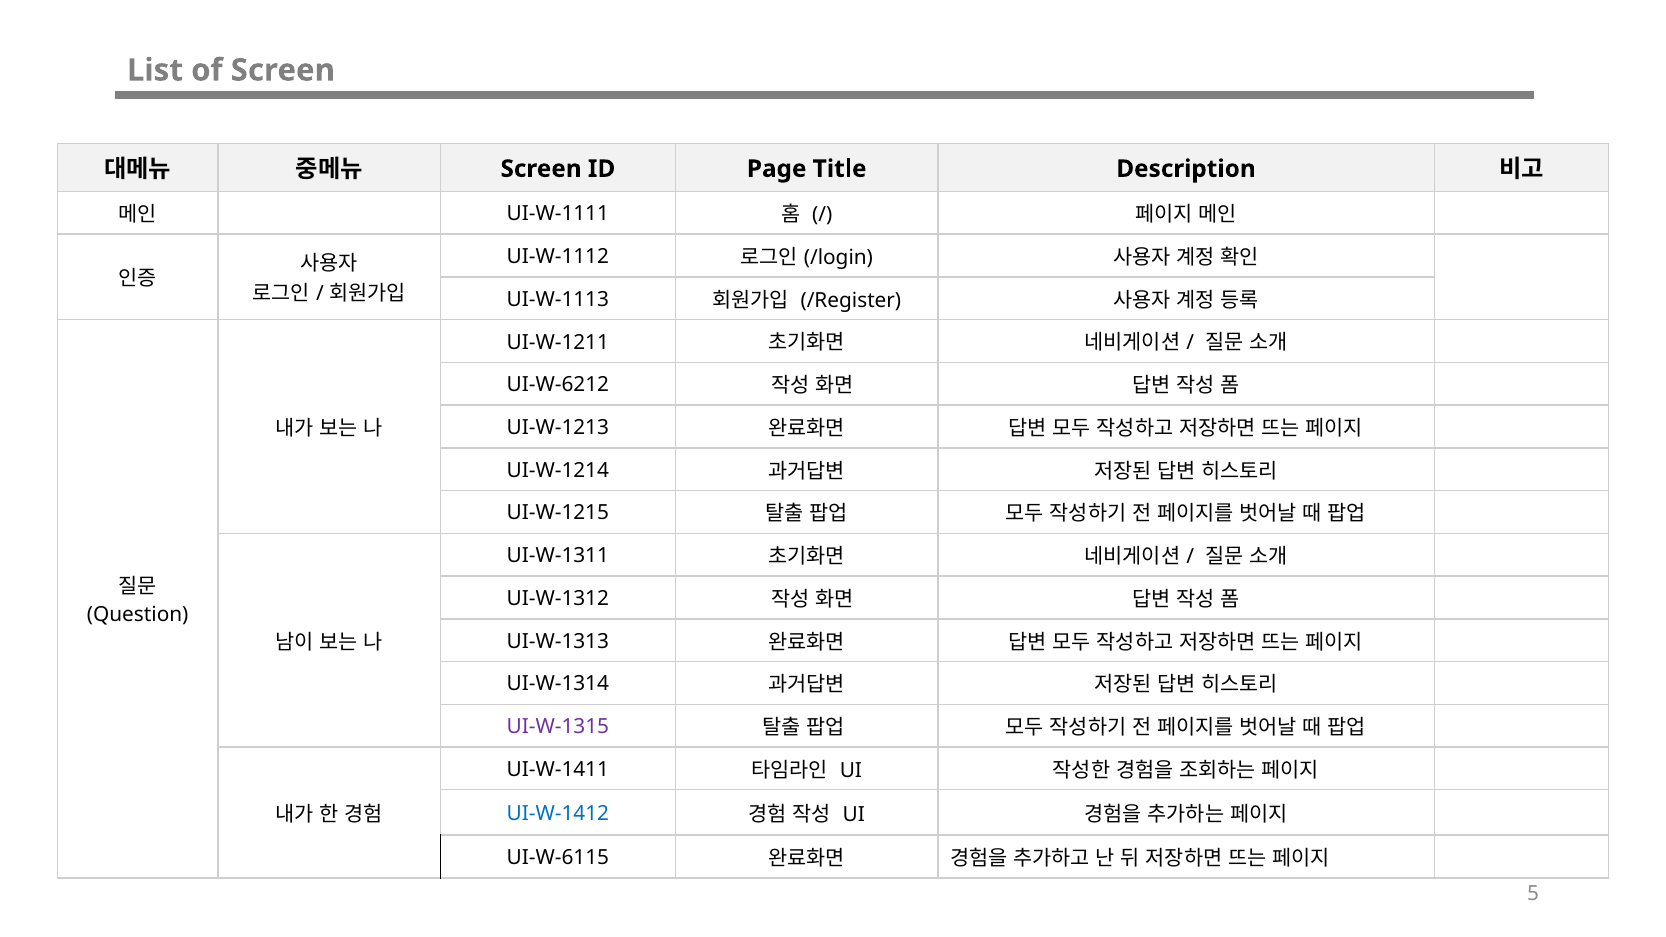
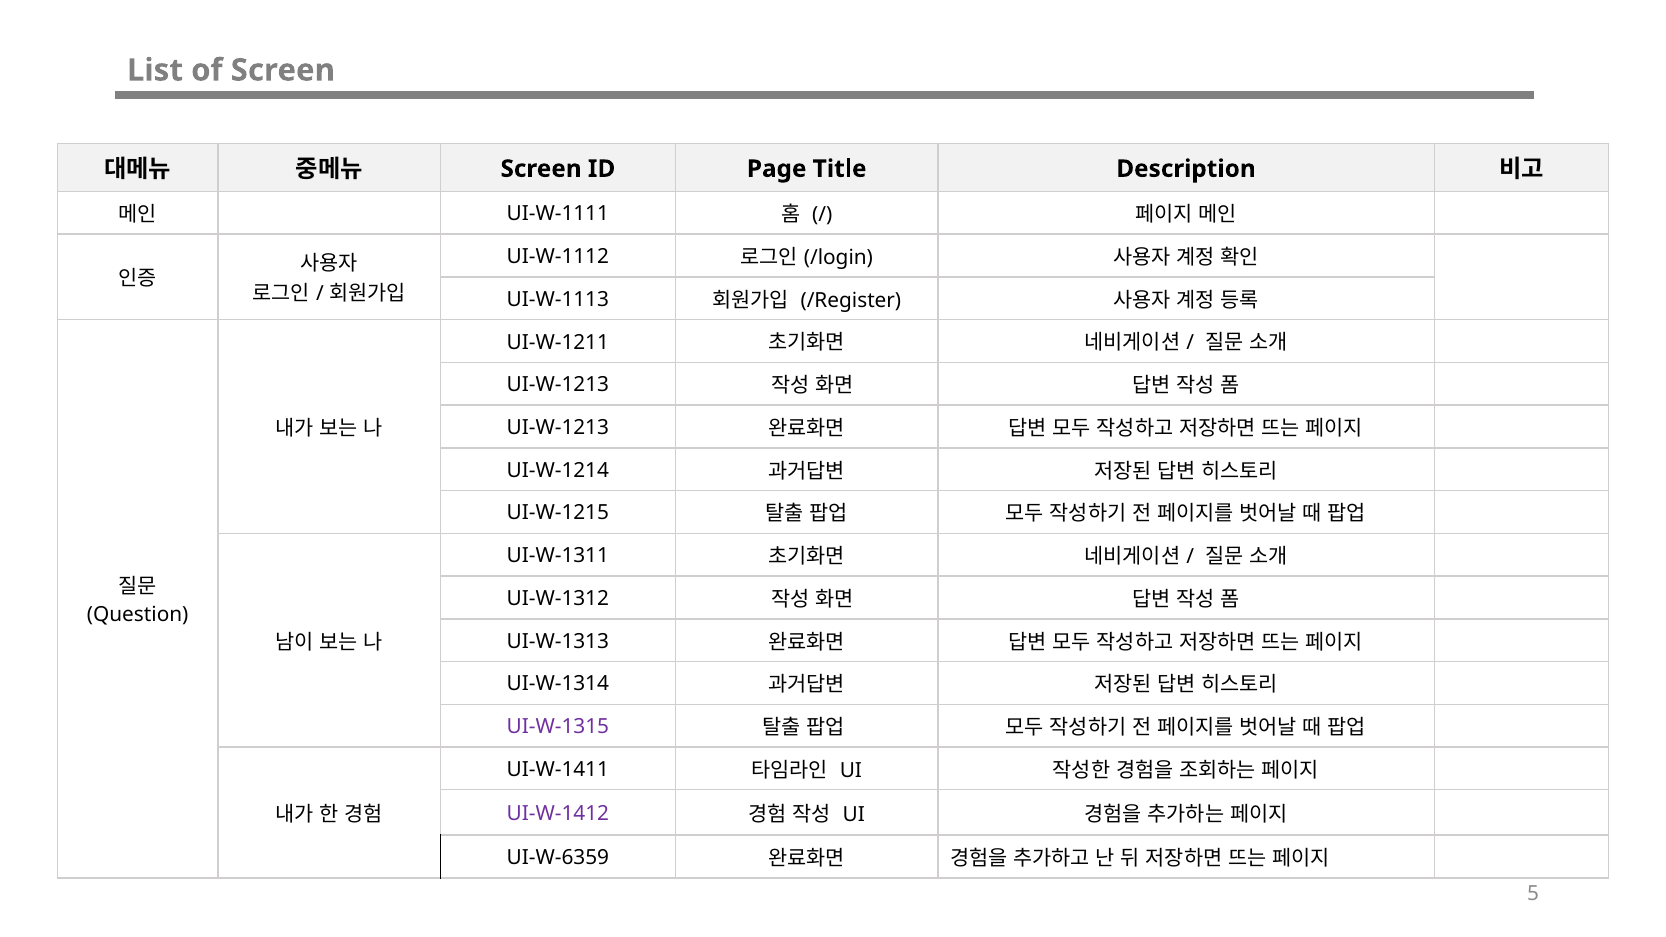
UI-W-6212 at (558, 385): UI-W-6212 -> UI-W-1213
UI-W-1412 colour: blue -> purple
UI-W-6115: UI-W-6115 -> UI-W-6359
